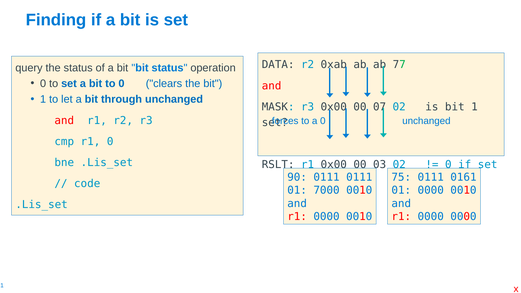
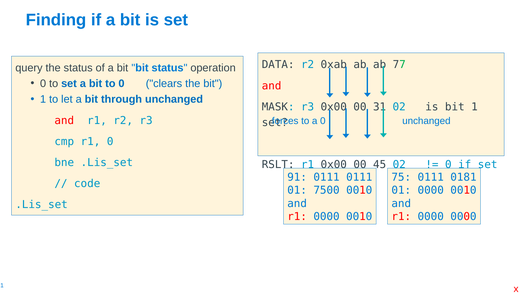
07: 07 -> 31
03: 03 -> 45
90: 90 -> 91
0161: 0161 -> 0181
7000: 7000 -> 7500
